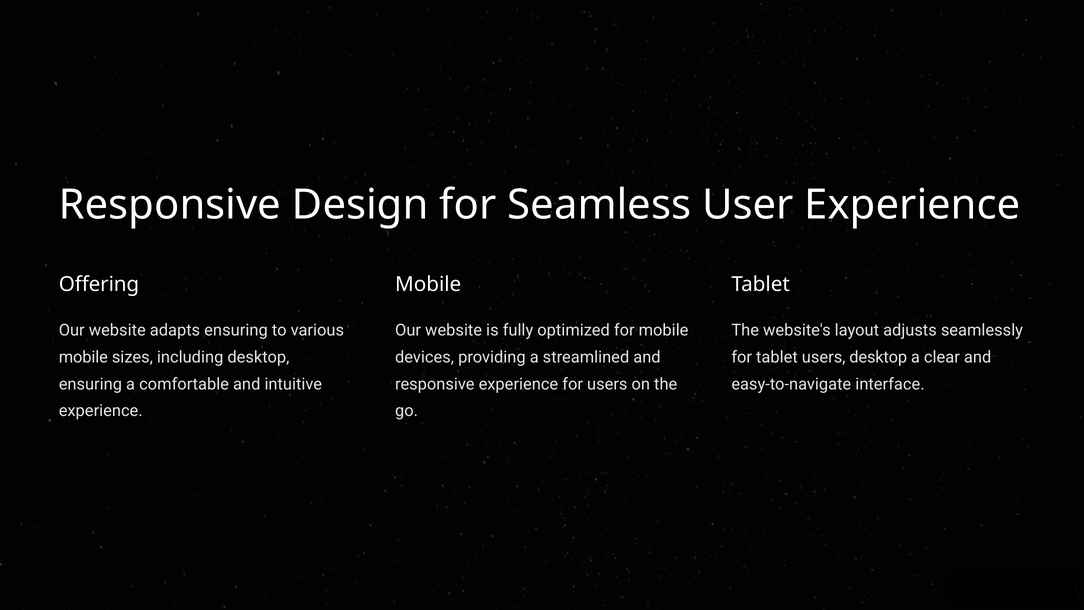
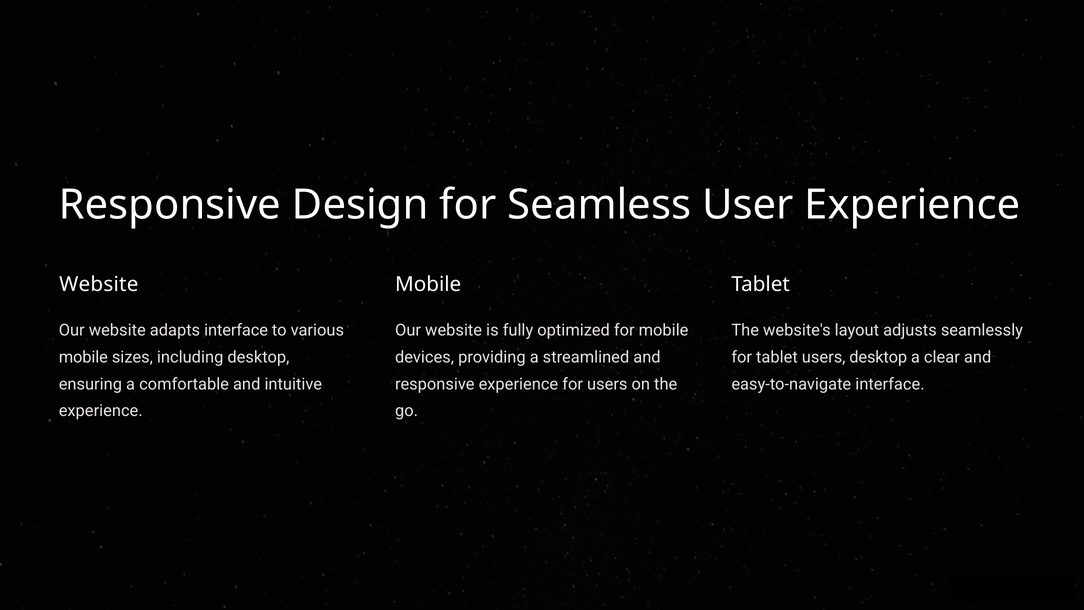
Offering at (99, 284): Offering -> Website
adapts ensuring: ensuring -> interface
